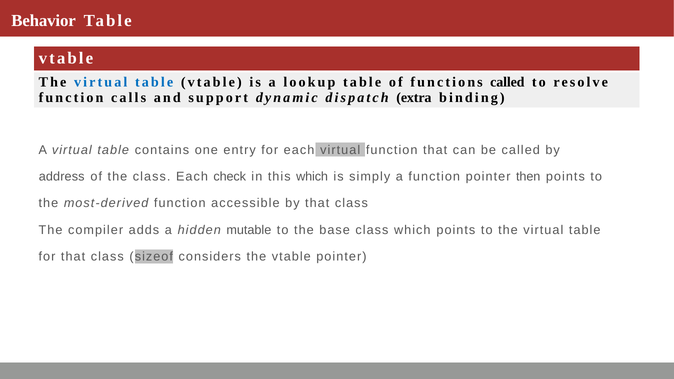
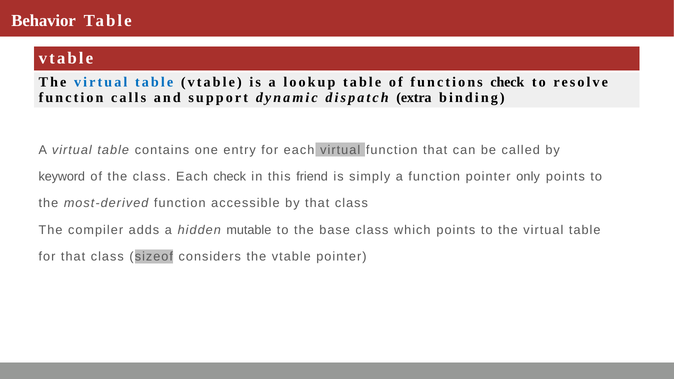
functions called: called -> check
address: address -> keyword
this which: which -> friend
then: then -> only
